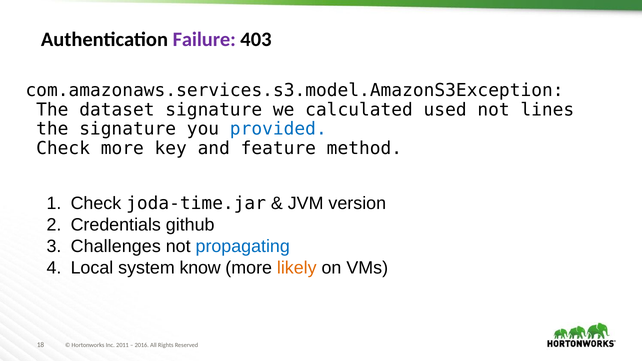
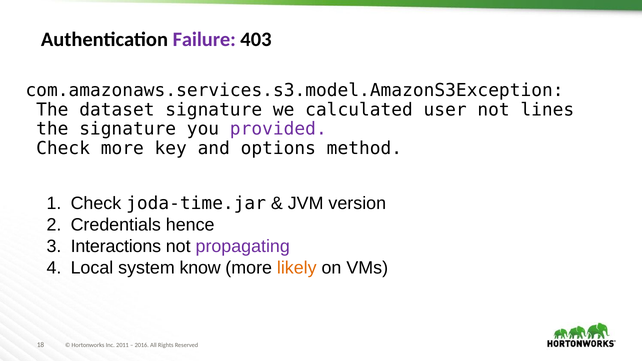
used: used -> user
provided colour: blue -> purple
feature: feature -> options
github: github -> hence
Challenges: Challenges -> Interactions
propagating colour: blue -> purple
